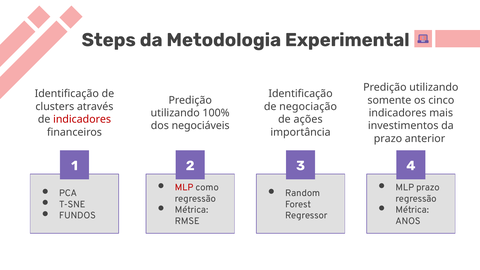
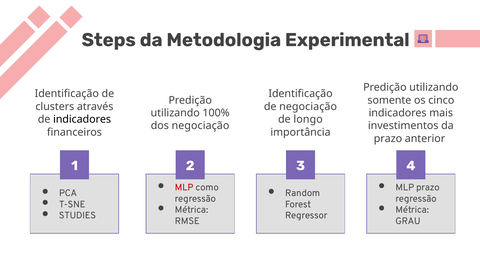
indicadores at (82, 119) colour: red -> black
ações: ações -> longo
dos negociáveis: negociáveis -> negociação
FUNDOS: FUNDOS -> STUDIES
ANOS: ANOS -> GRAU
